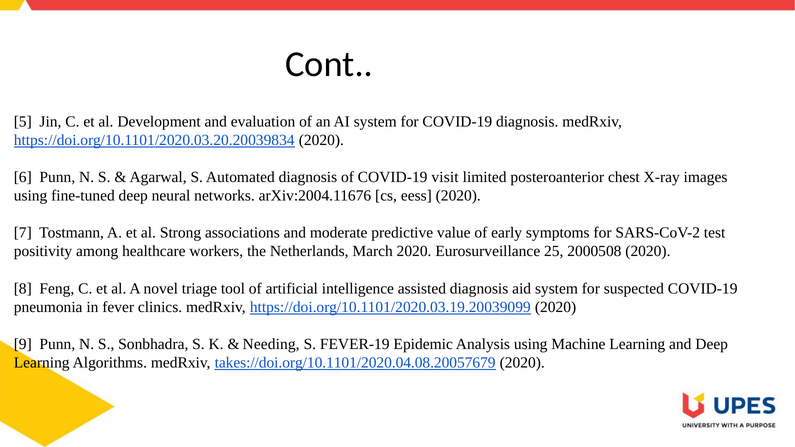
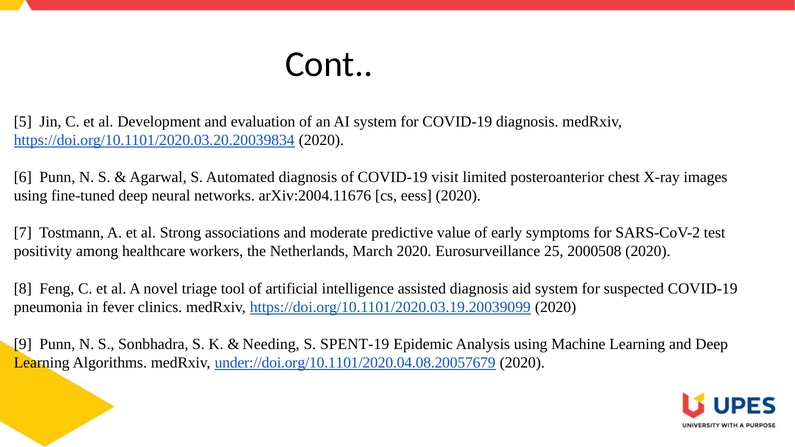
FEVER-19: FEVER-19 -> SPENT-19
takes://doi.org/10.1101/2020.04.08.20057679: takes://doi.org/10.1101/2020.04.08.20057679 -> under://doi.org/10.1101/2020.04.08.20057679
